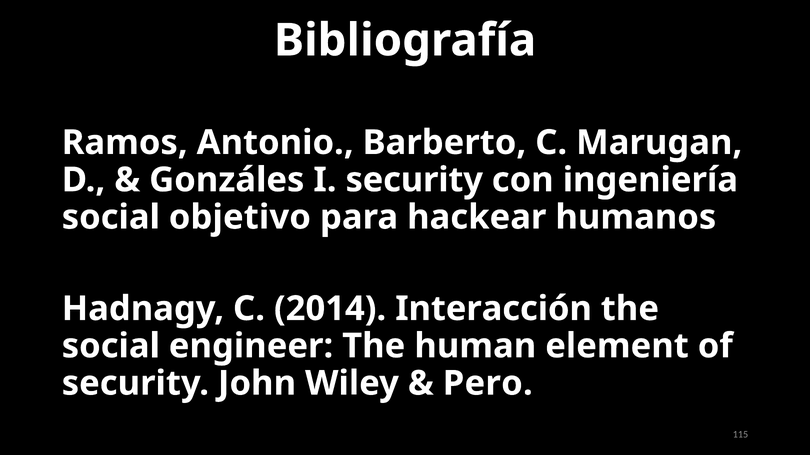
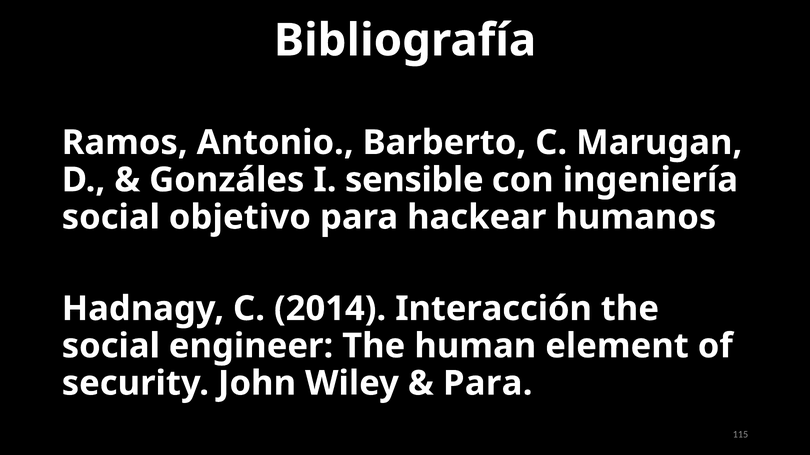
I security: security -> sensible
Pero at (488, 384): Pero -> Para
